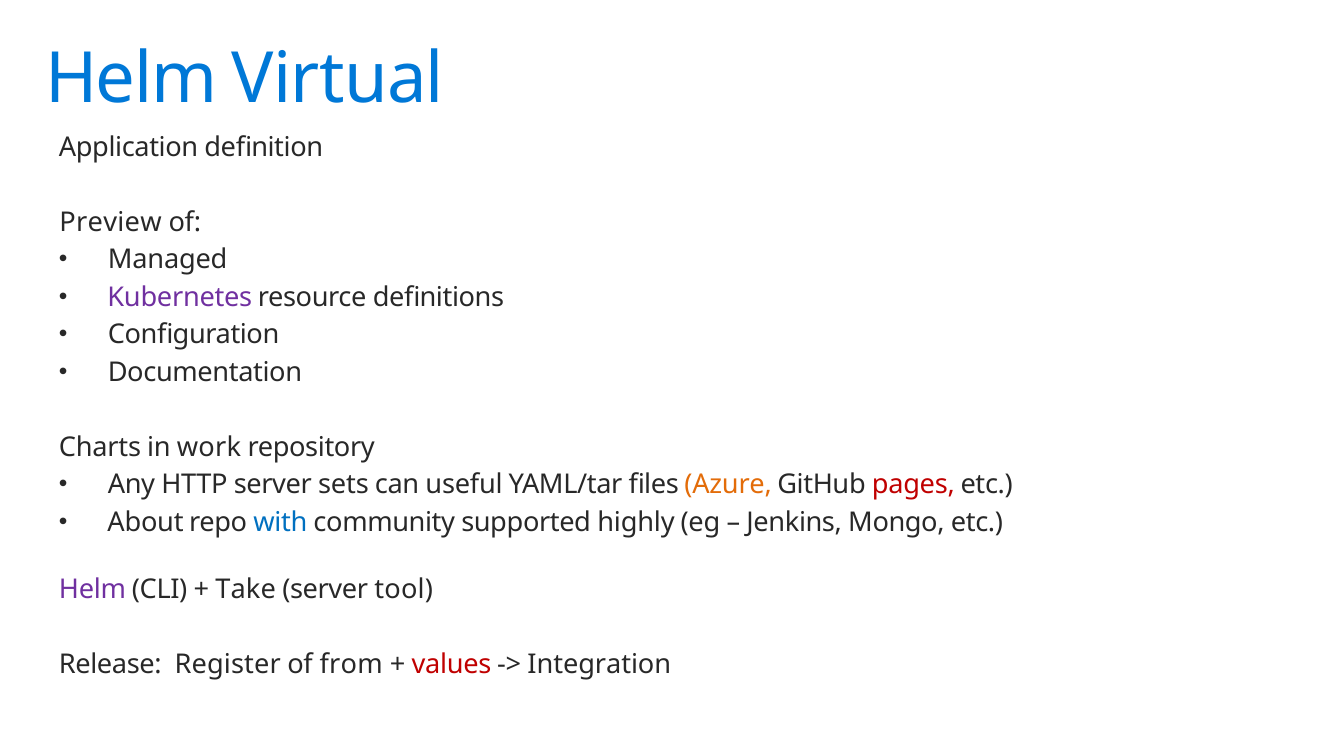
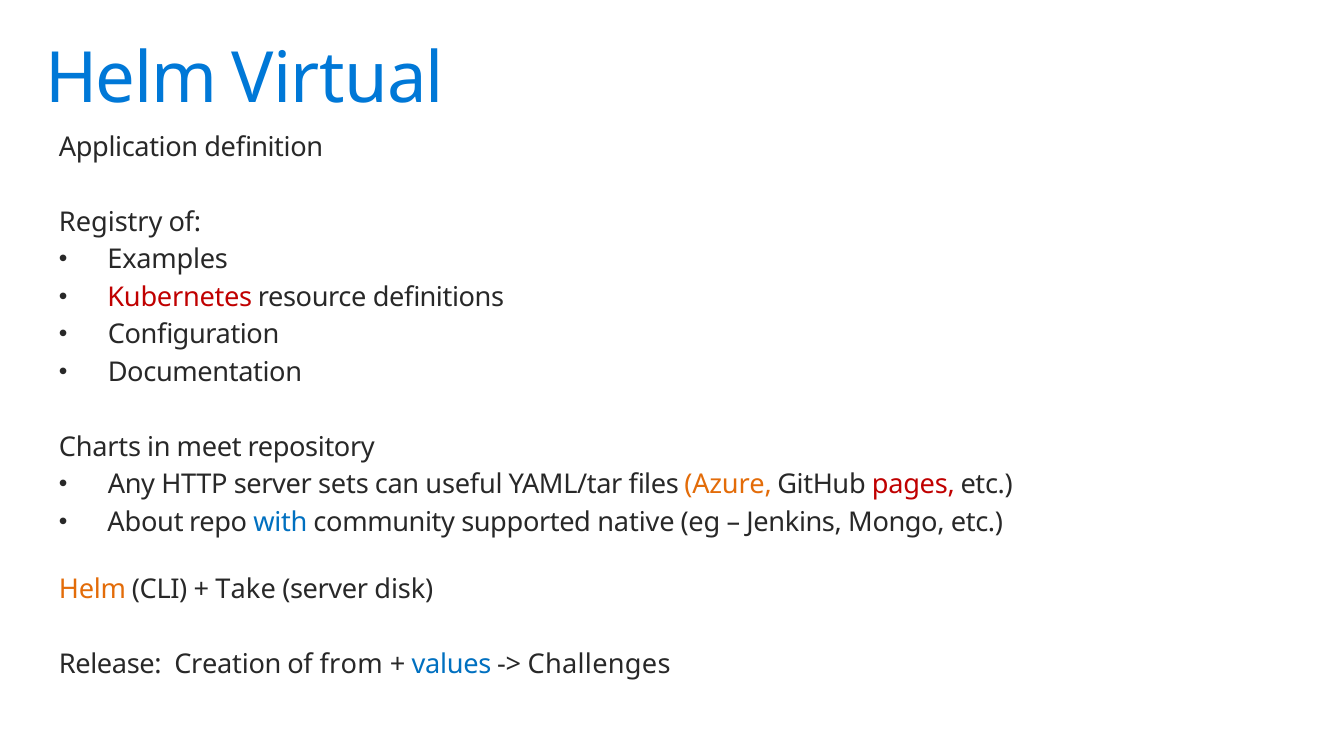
Preview: Preview -> Registry
Managed: Managed -> Examples
Kubernetes colour: purple -> red
work: work -> meet
highly: highly -> native
Helm at (92, 589) colour: purple -> orange
tool: tool -> disk
Register: Register -> Creation
values colour: red -> blue
Integration: Integration -> Challenges
